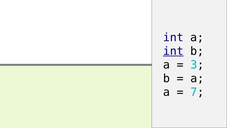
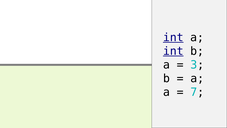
int at (173, 37) underline: none -> present
